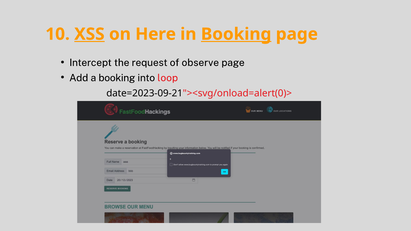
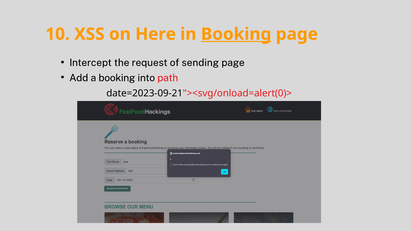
XSS underline: present -> none
observe: observe -> sending
loop: loop -> path
